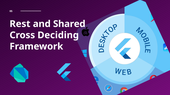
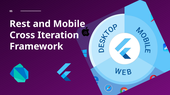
Shared: Shared -> Mobile
Deciding: Deciding -> Iteration
